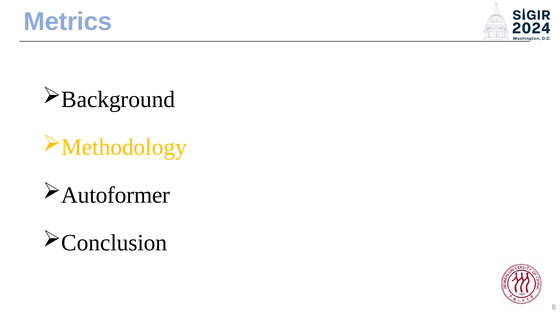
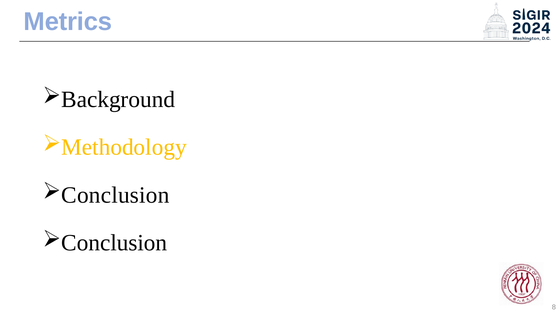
Autoformer at (116, 195): Autoformer -> Conclusion
